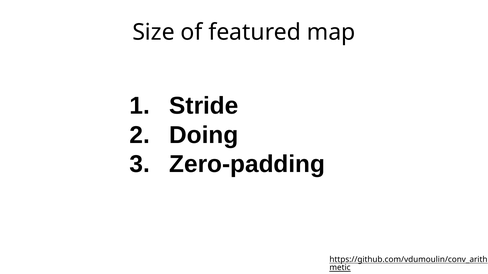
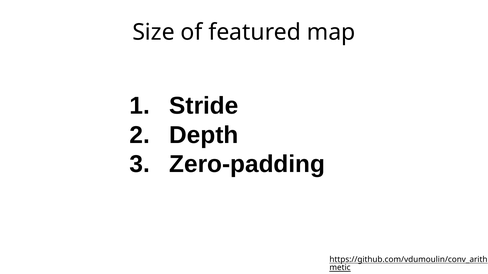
Doing: Doing -> Depth
